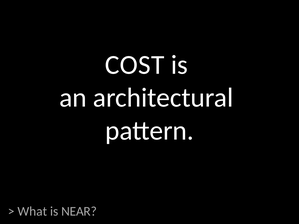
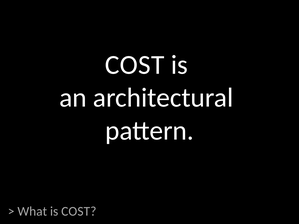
is NEAR: NEAR -> COST
